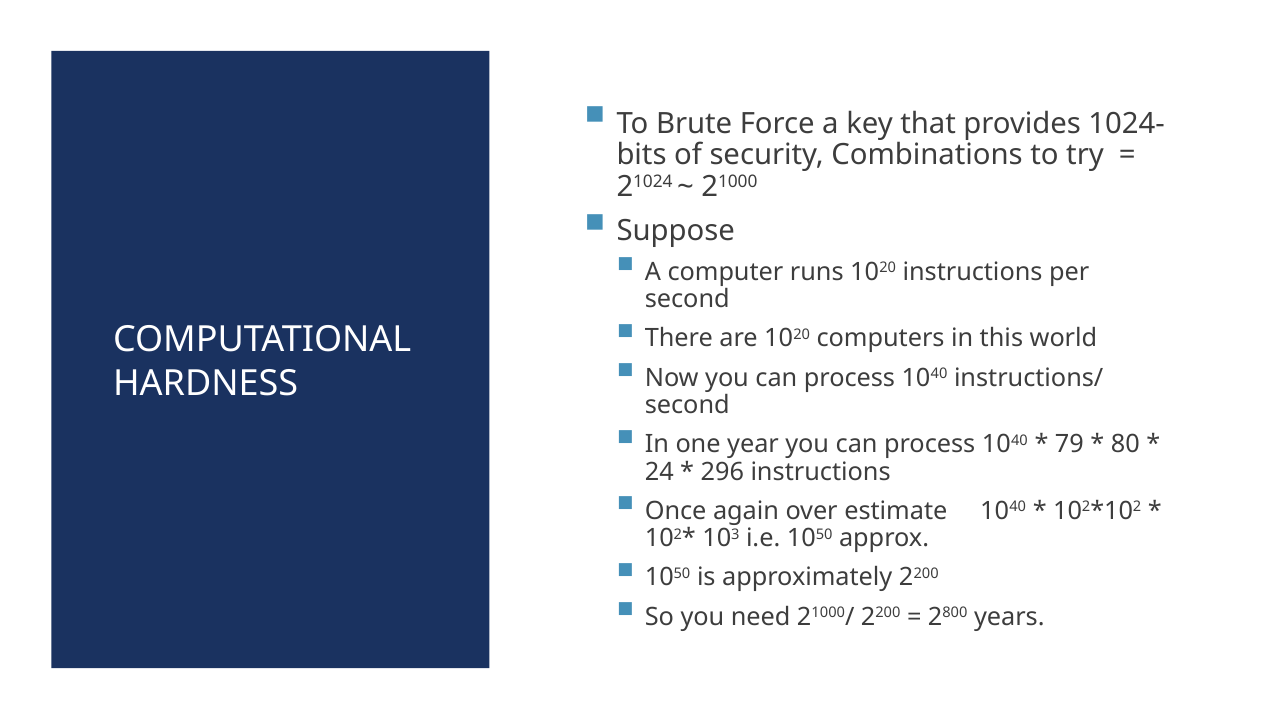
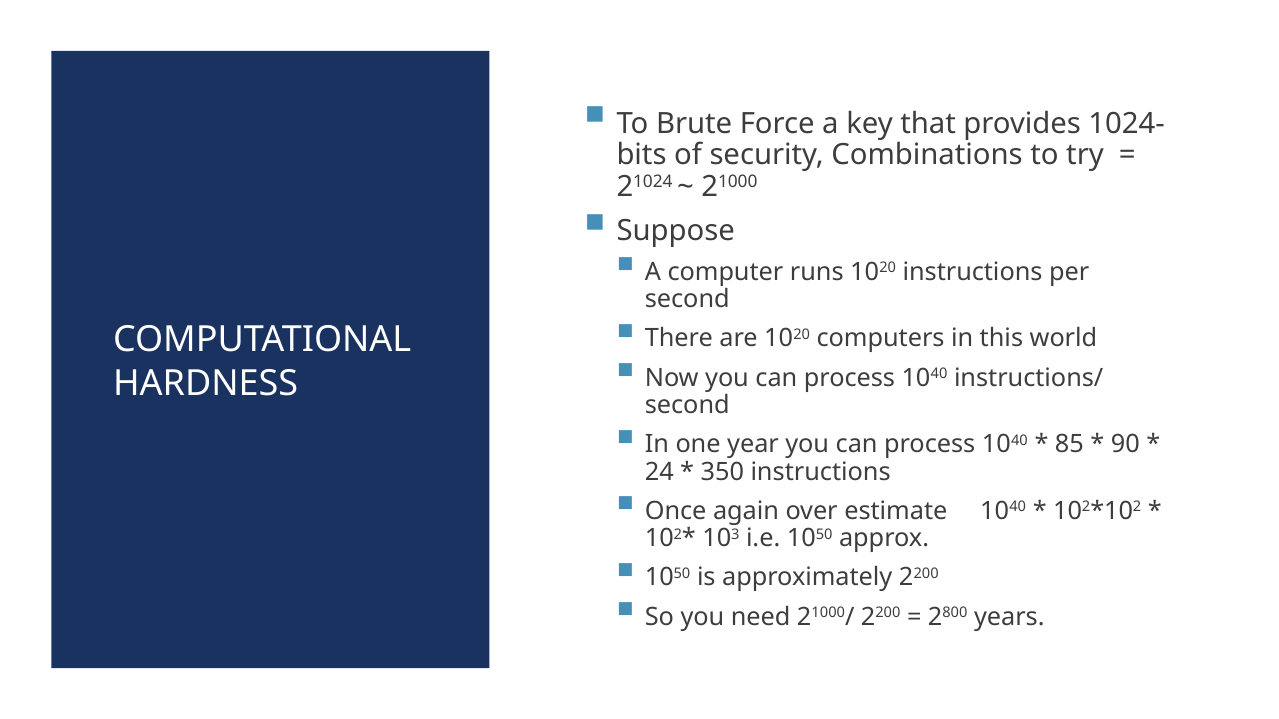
79: 79 -> 85
80: 80 -> 90
296: 296 -> 350
